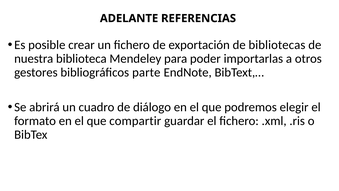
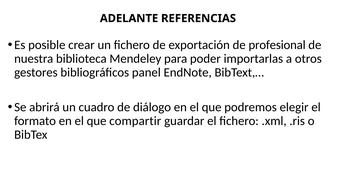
bibliotecas: bibliotecas -> profesional
parte: parte -> panel
